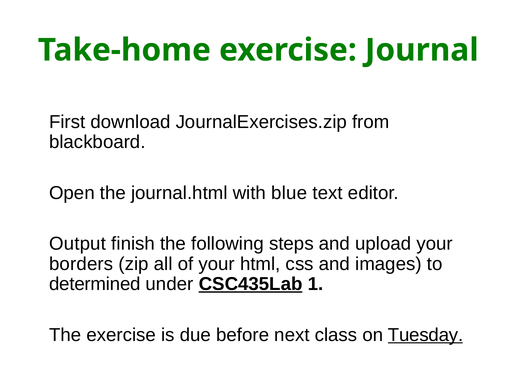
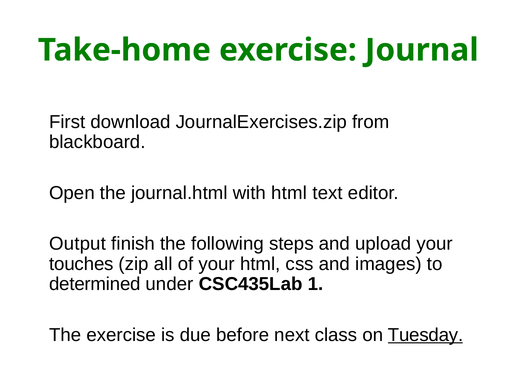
with blue: blue -> html
borders: borders -> touches
CSC435Lab underline: present -> none
